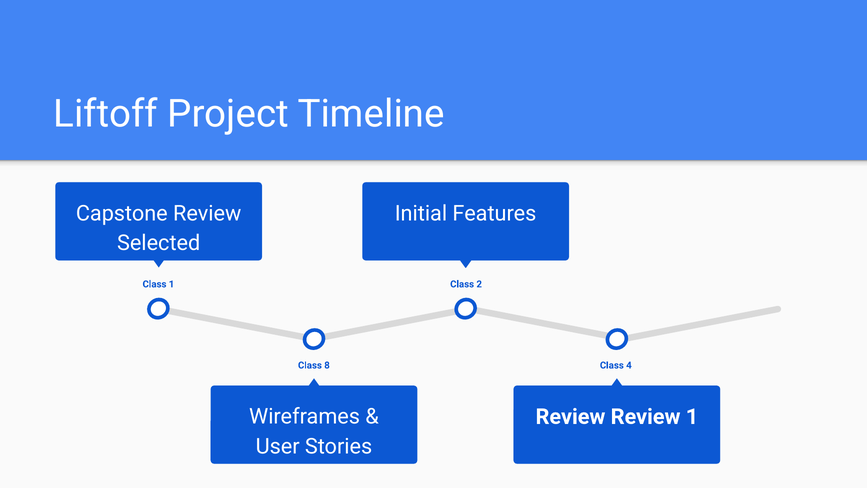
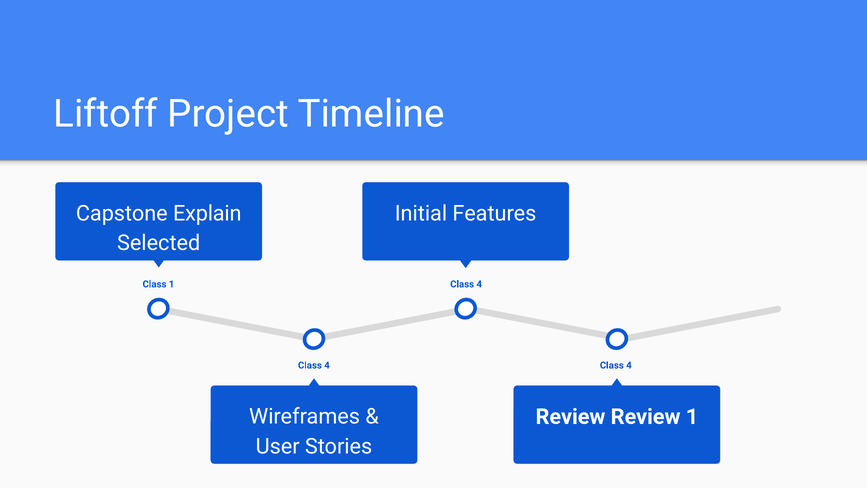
Capstone Review: Review -> Explain
2 at (479, 284): 2 -> 4
8 at (327, 365): 8 -> 4
